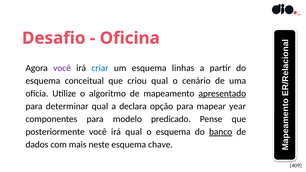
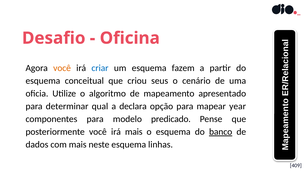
você at (62, 68) colour: purple -> orange
linhas: linhas -> fazem
criou qual: qual -> seus
apresentado underline: present -> none
irá qual: qual -> mais
chave: chave -> linhas
